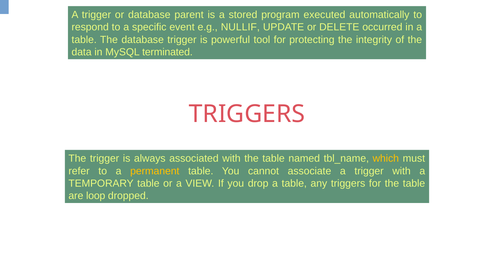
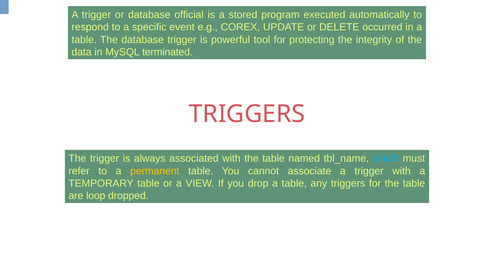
parent: parent -> official
NULLIF: NULLIF -> COREX
which colour: yellow -> light blue
